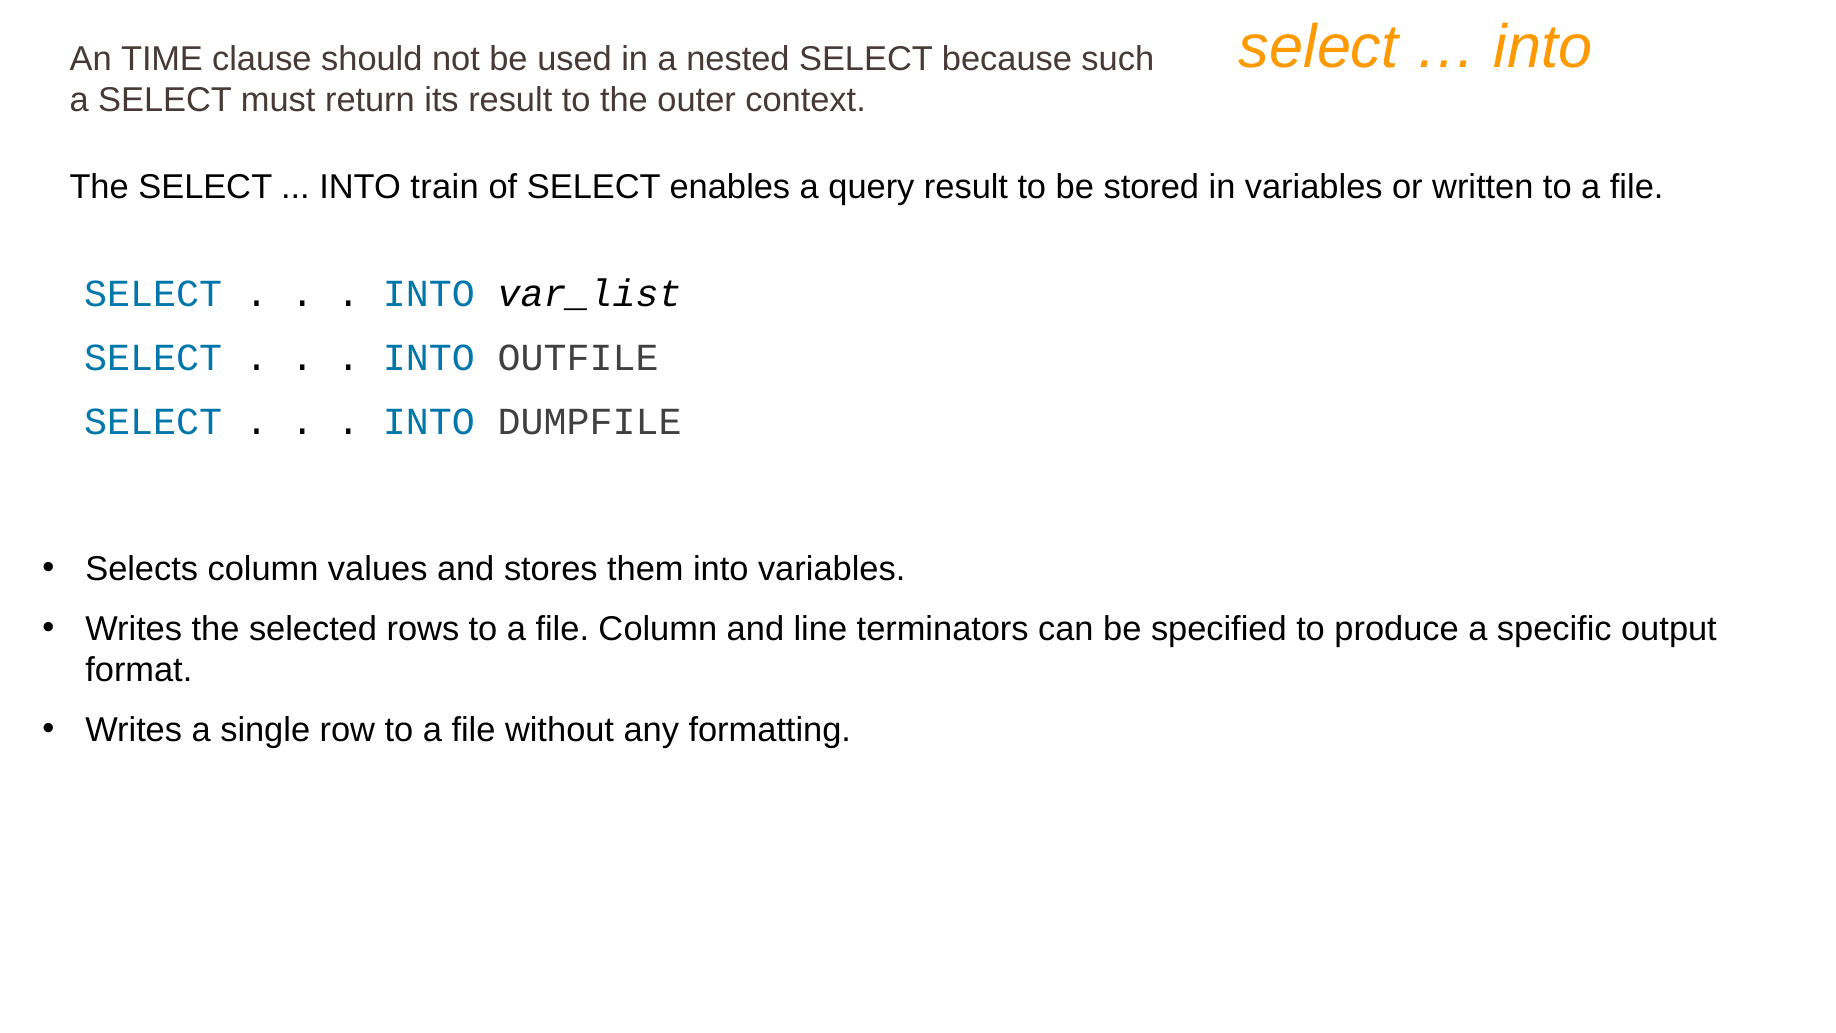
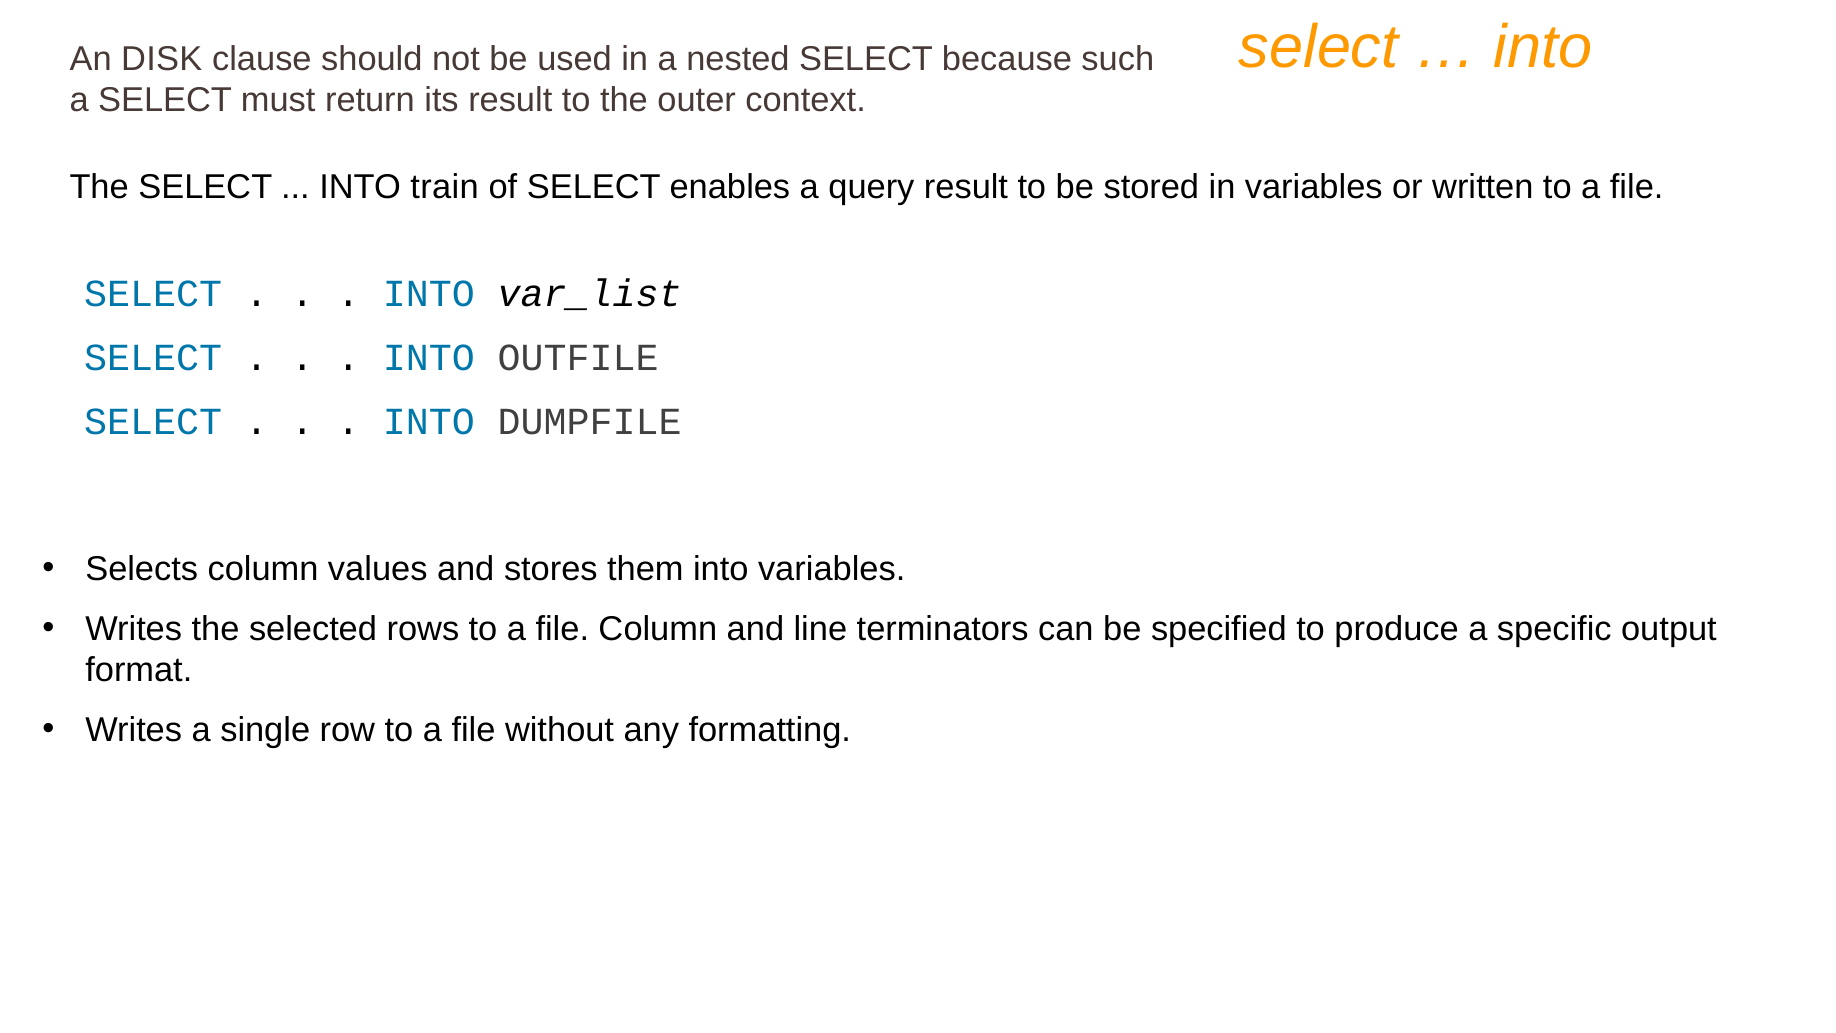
TIME: TIME -> DISK
